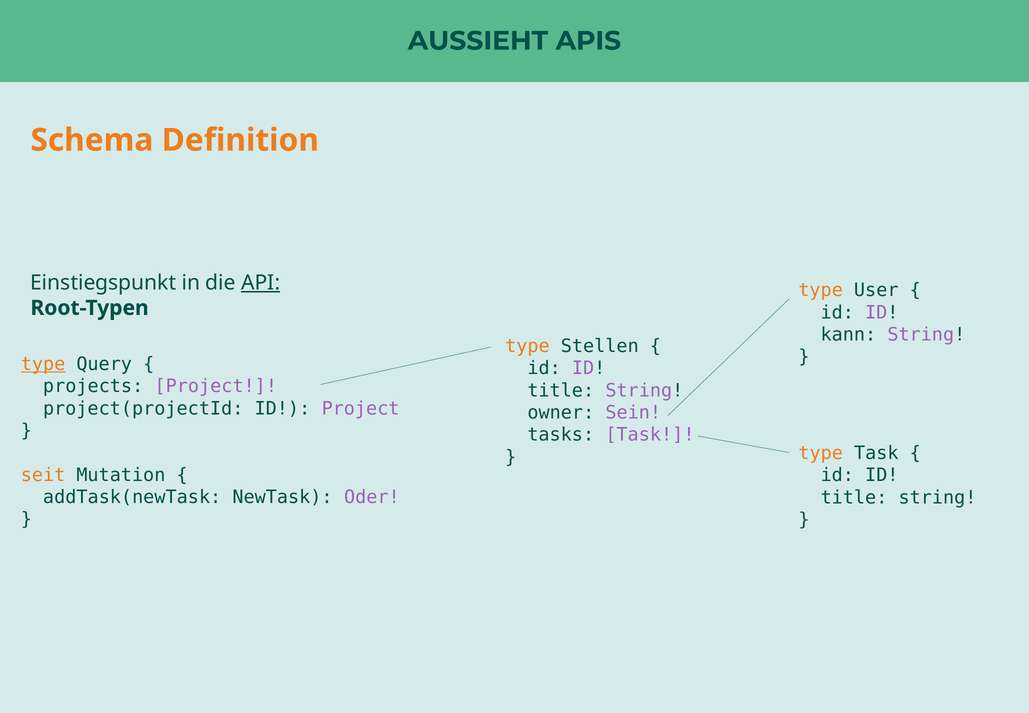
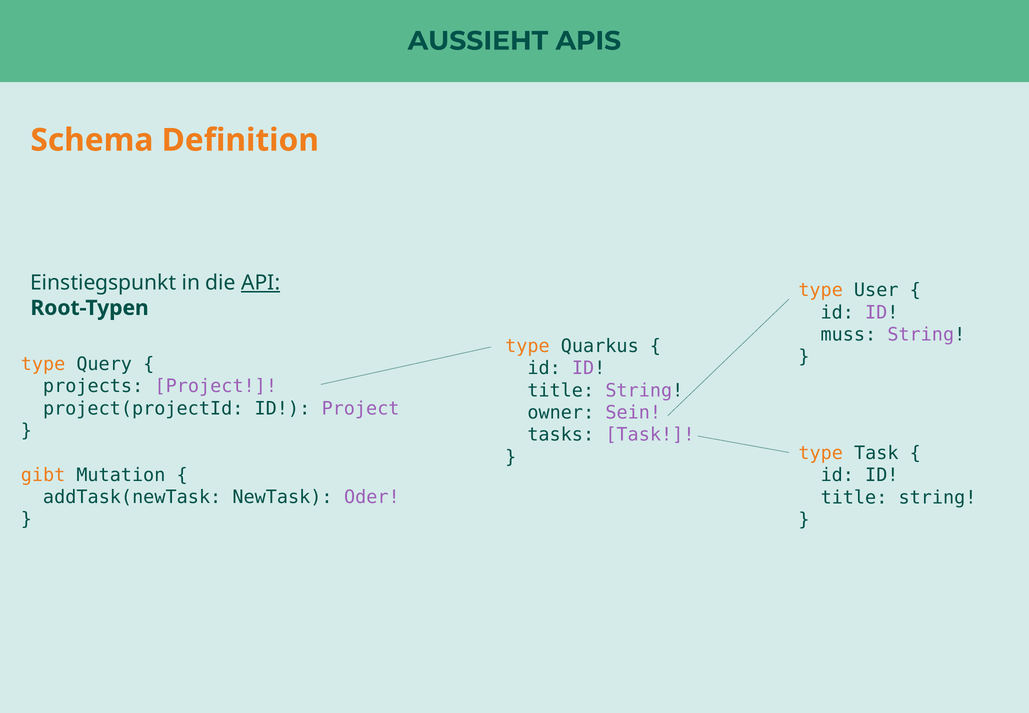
kann: kann -> muss
Stellen: Stellen -> Quarkus
type at (43, 364) underline: present -> none
seit: seit -> gibt
